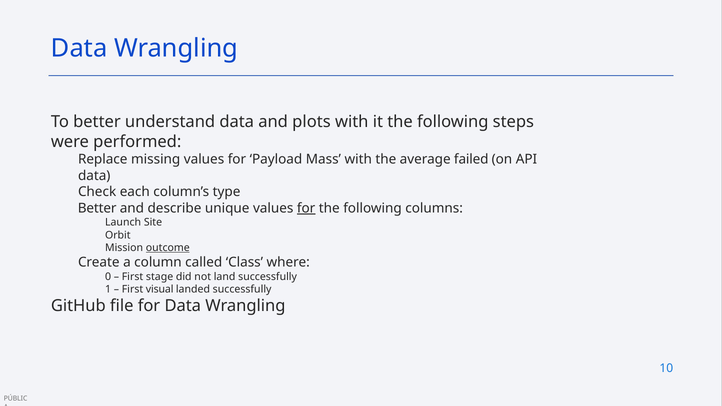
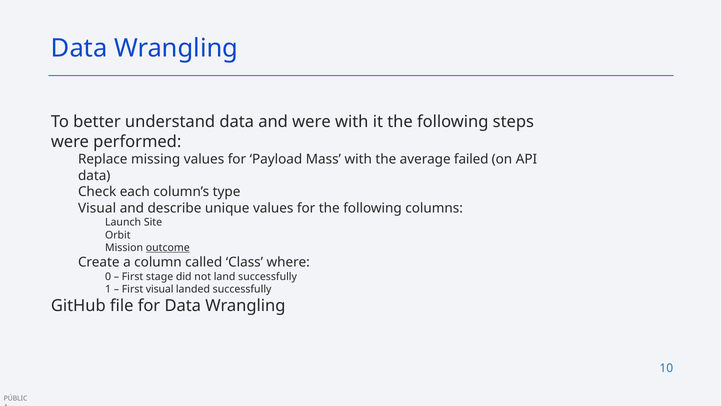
and plots: plots -> were
Better at (97, 208): Better -> Visual
for at (306, 208) underline: present -> none
